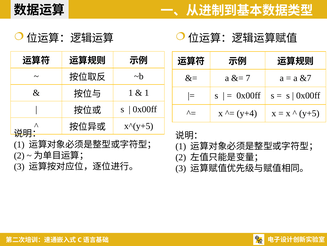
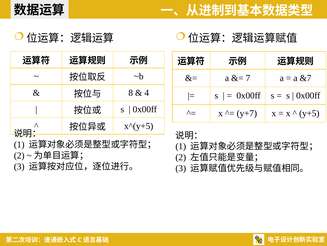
1 at (131, 93): 1 -> 8
1 at (147, 93): 1 -> 4
y+4: y+4 -> y+7
